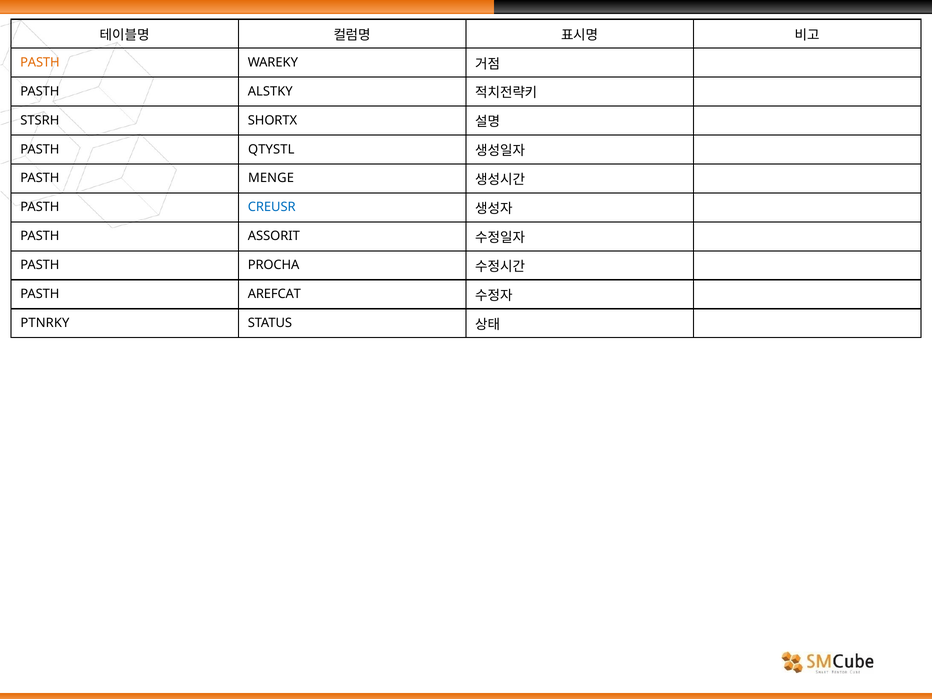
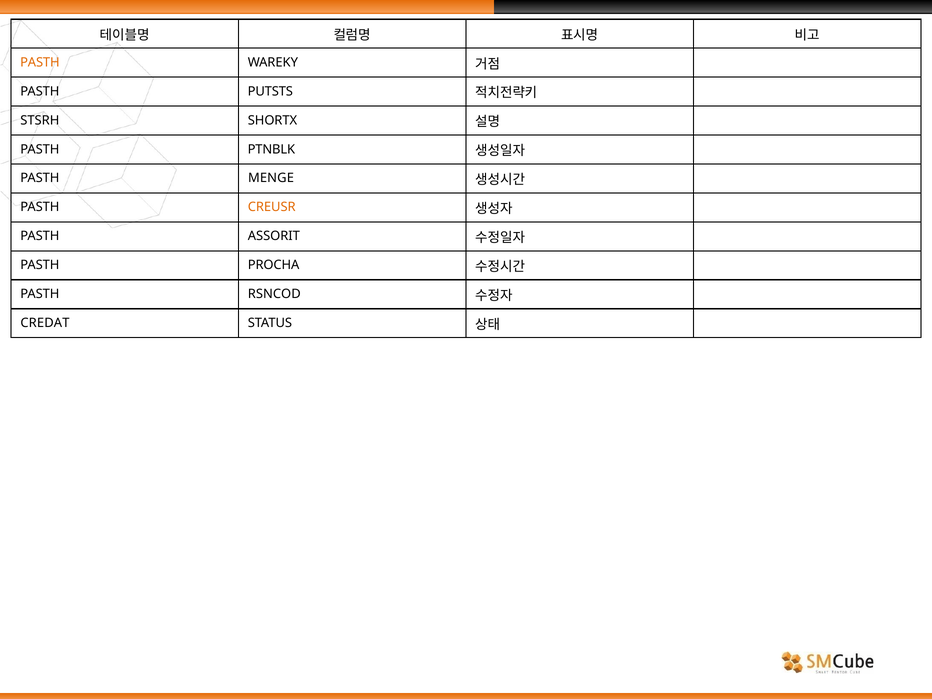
ALSTKY: ALSTKY -> PUTSTS
QTYSTL: QTYSTL -> PTNBLK
CREUSR colour: blue -> orange
AREFCAT: AREFCAT -> RSNCOD
PTNRKY: PTNRKY -> CREDAT
